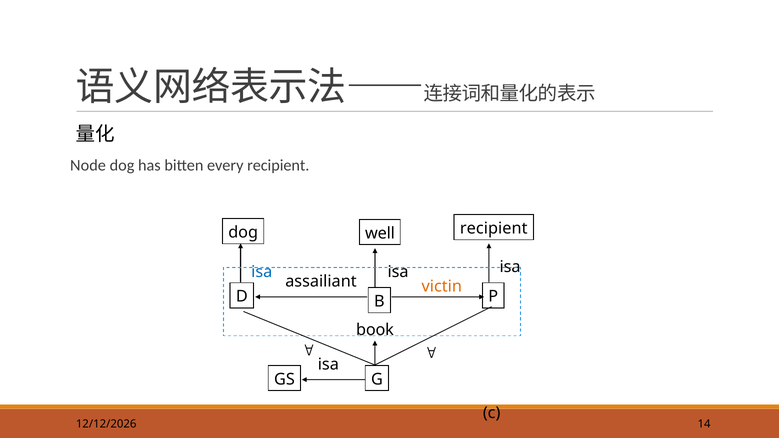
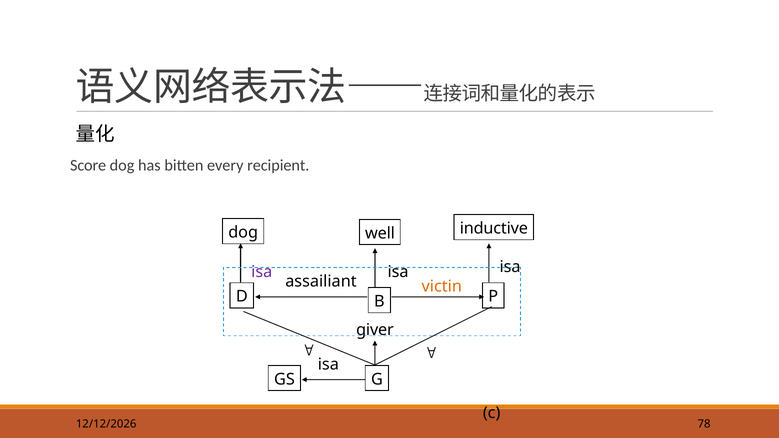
Node: Node -> Score
dog recipient: recipient -> inductive
isa at (262, 272) colour: blue -> purple
book: book -> giver
14: 14 -> 78
